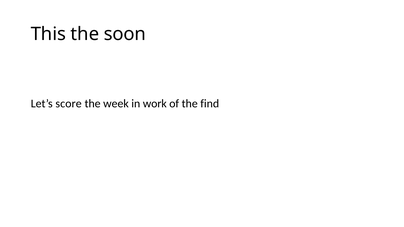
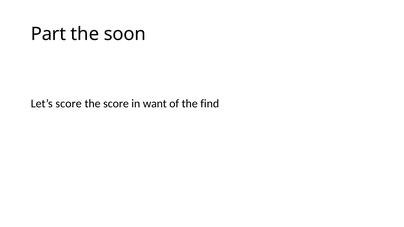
This: This -> Part
the week: week -> score
work: work -> want
